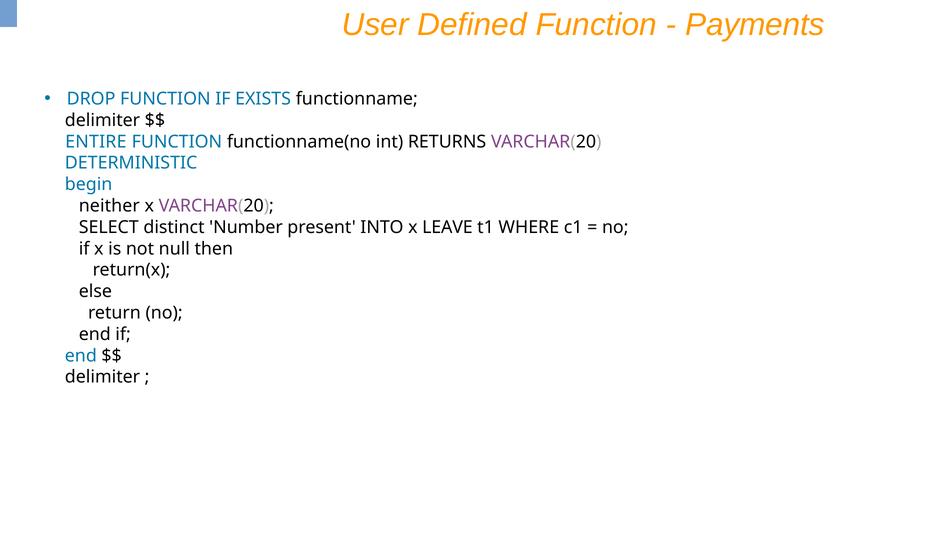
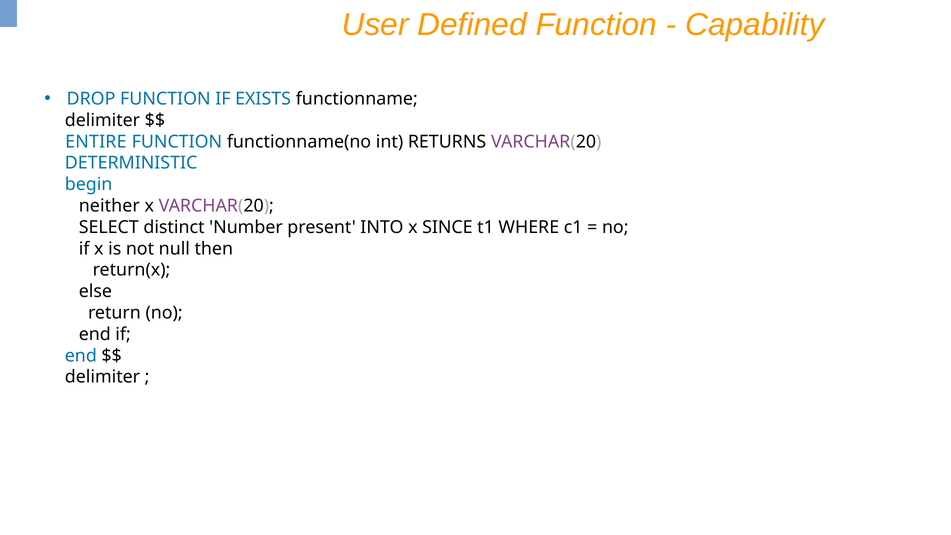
Payments: Payments -> Capability
LEAVE: LEAVE -> SINCE
